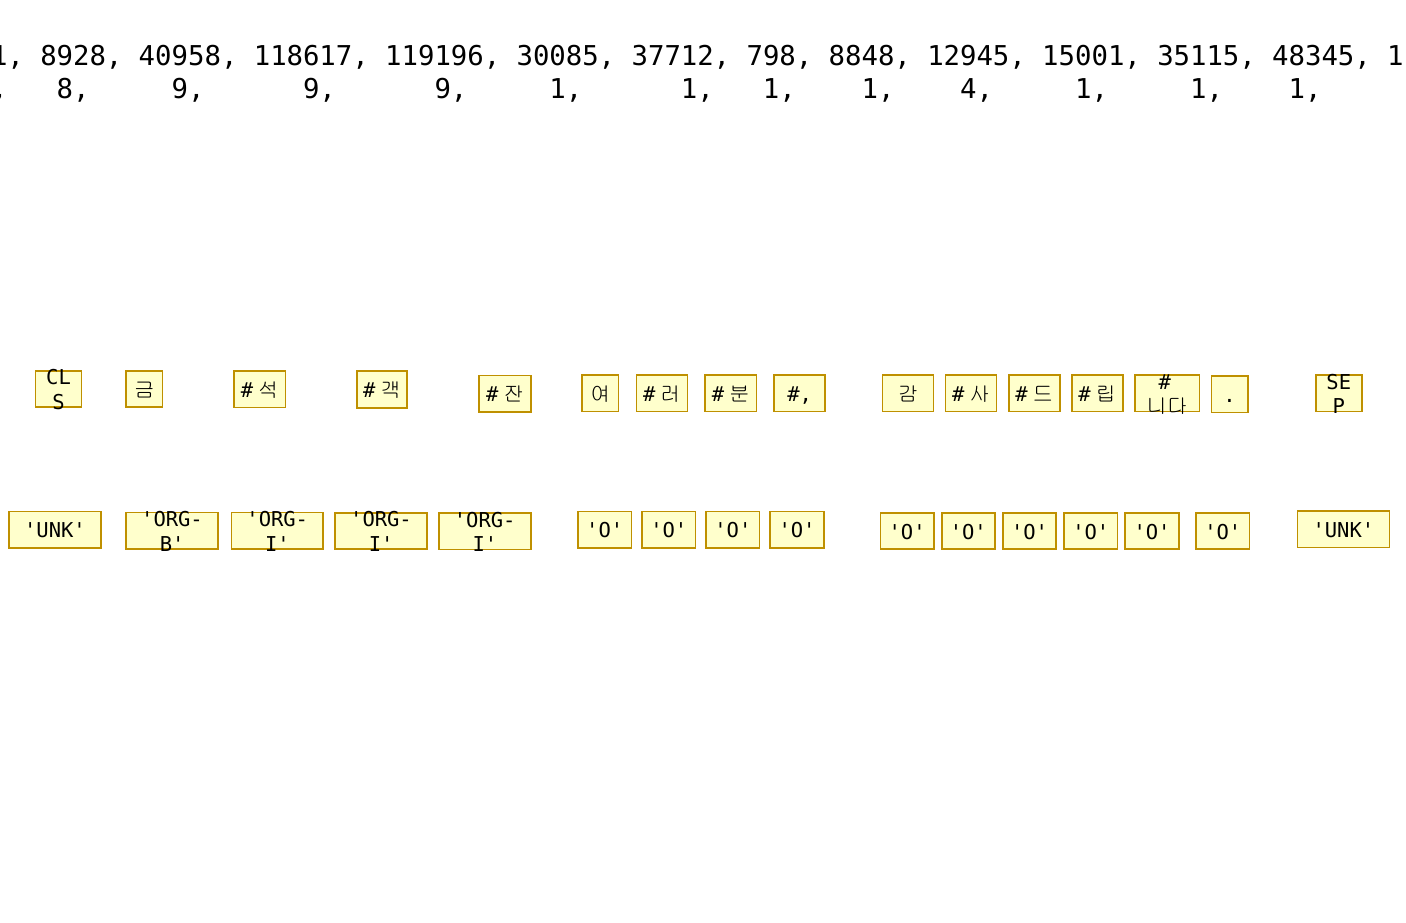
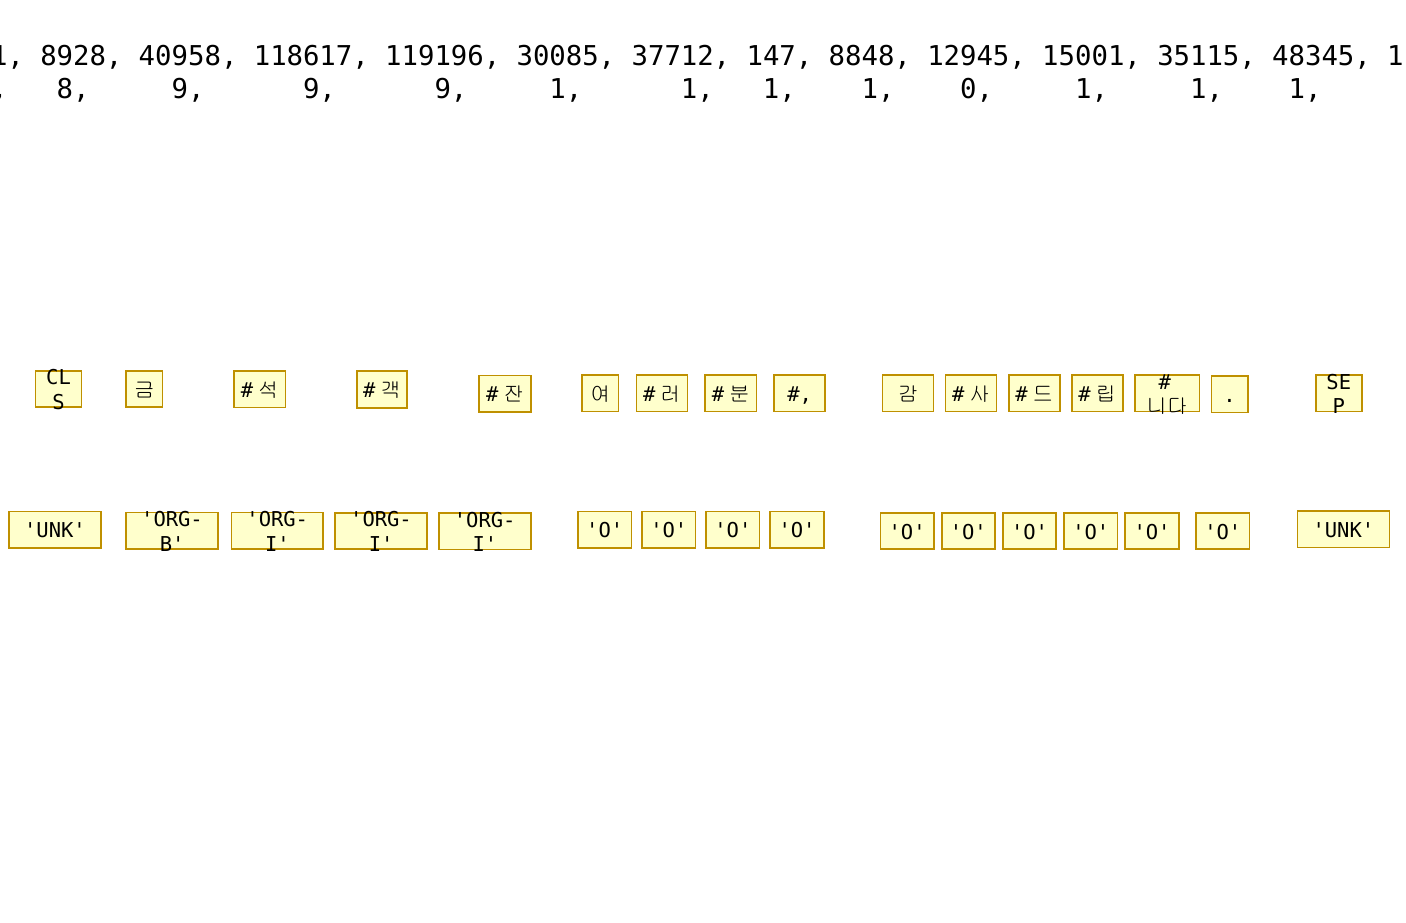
798: 798 -> 147
4 at (977, 90): 4 -> 0
